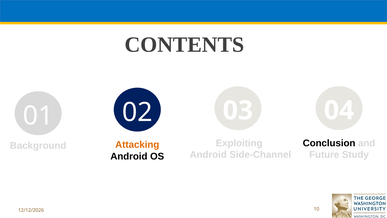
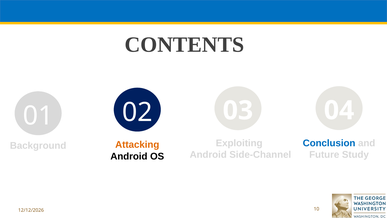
Conclusion colour: black -> blue
